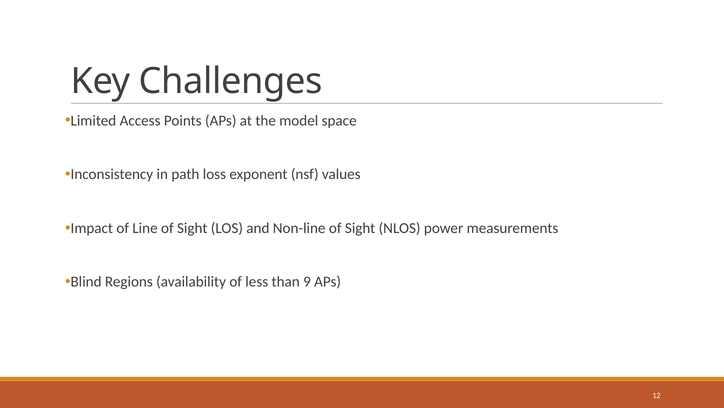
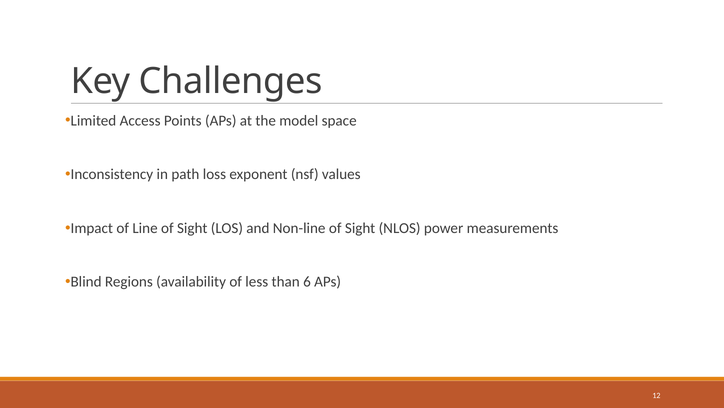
9: 9 -> 6
